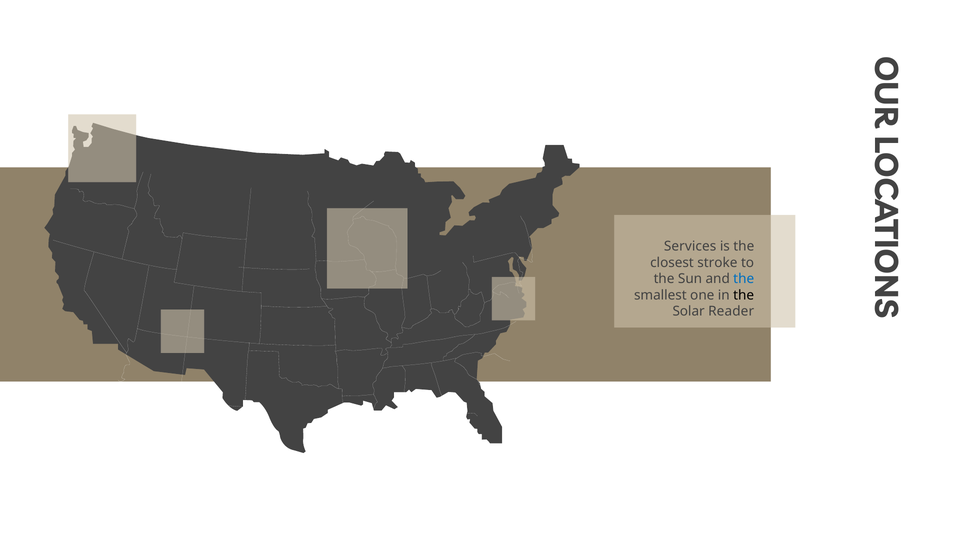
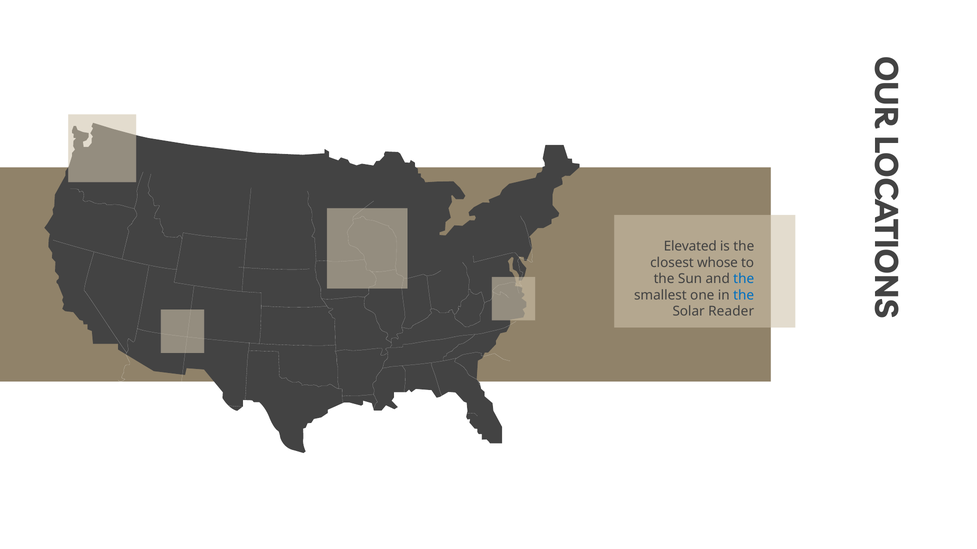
Services: Services -> Elevated
stroke: stroke -> whose
the at (744, 295) colour: black -> blue
